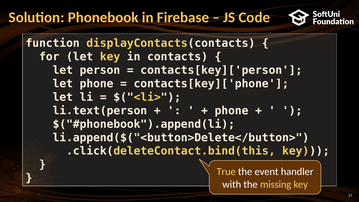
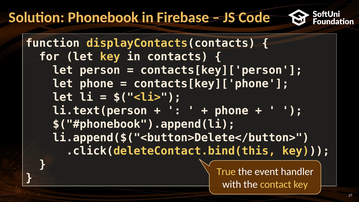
missing: missing -> contact
